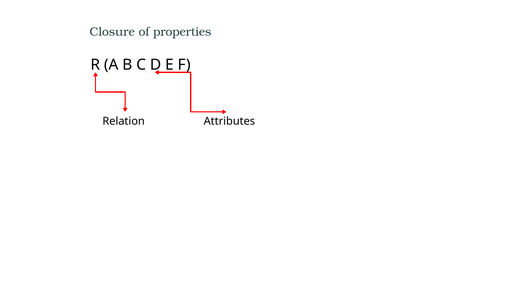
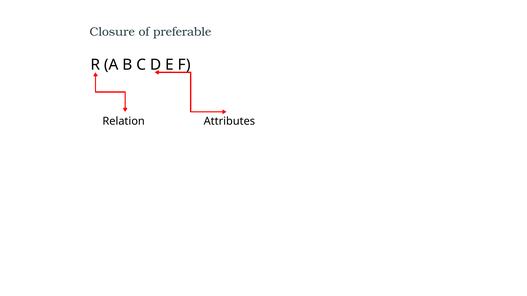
properties: properties -> preferable
